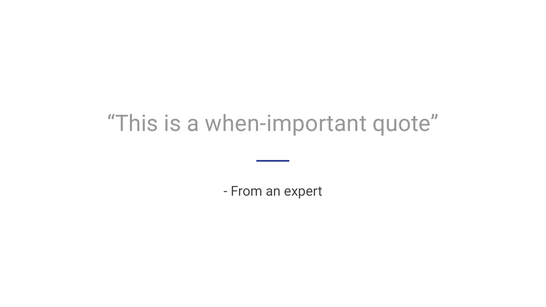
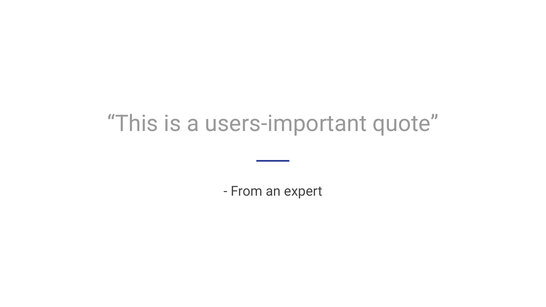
when-important: when-important -> users-important
